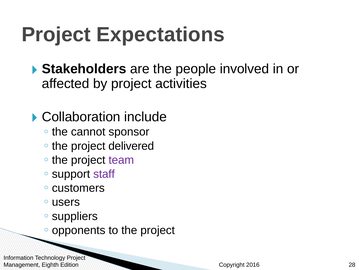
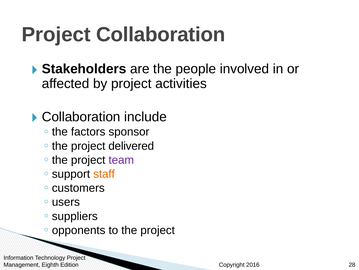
Project Expectations: Expectations -> Collaboration
cannot: cannot -> factors
staff colour: purple -> orange
